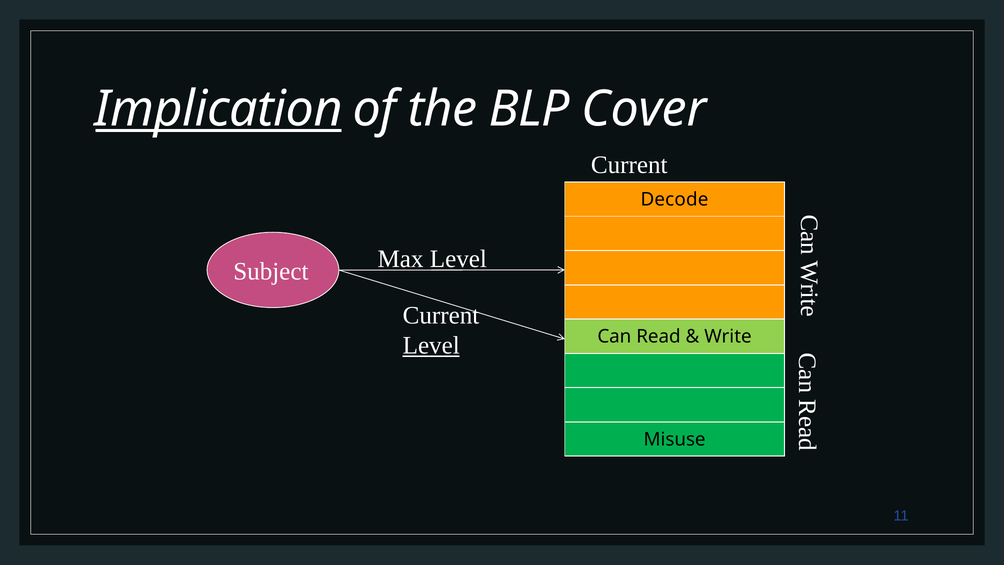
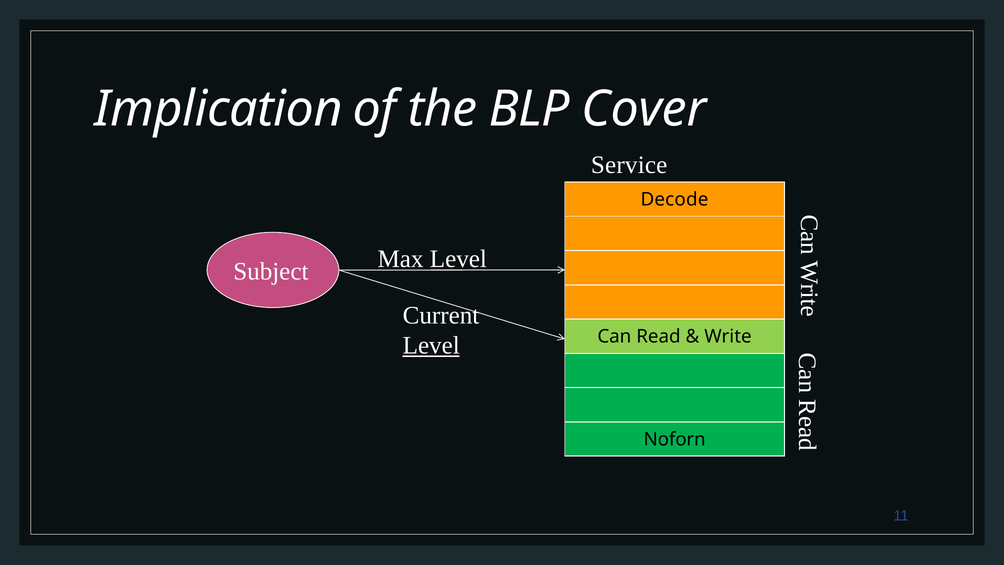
Implication underline: present -> none
Current at (629, 165): Current -> Service
Misuse: Misuse -> Noforn
